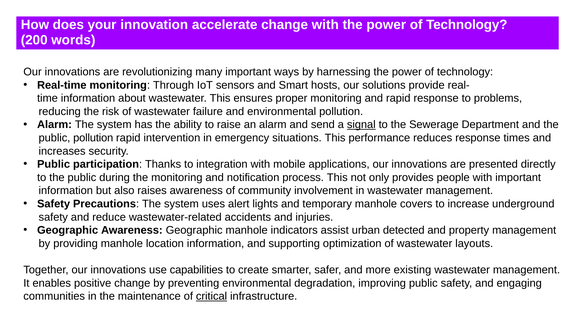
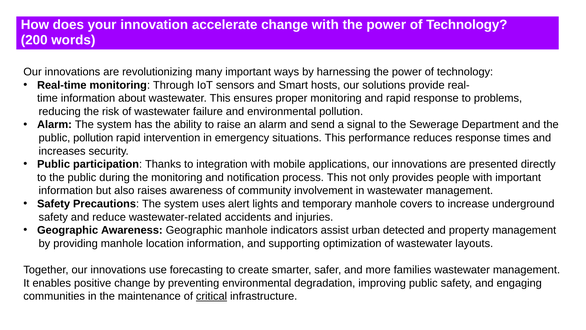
signal underline: present -> none
capabilities: capabilities -> forecasting
existing: existing -> families
